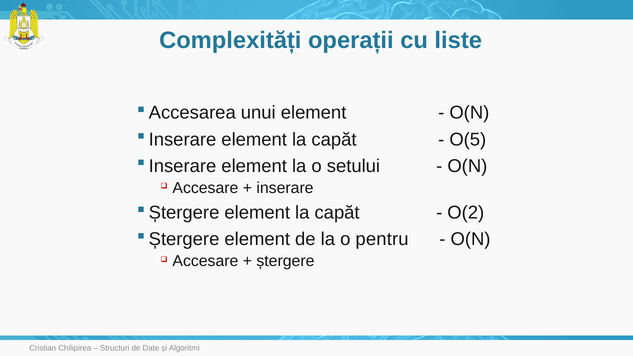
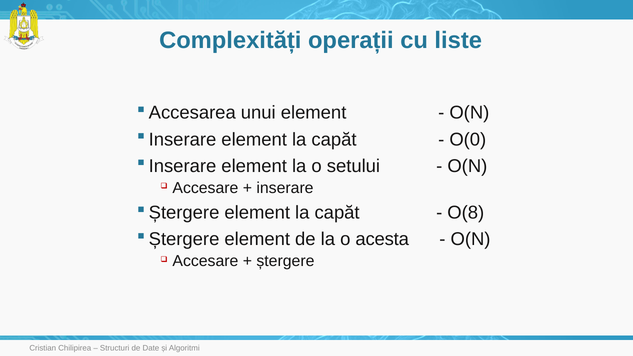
O(5: O(5 -> O(0
O(2: O(2 -> O(8
pentru: pentru -> acesta
